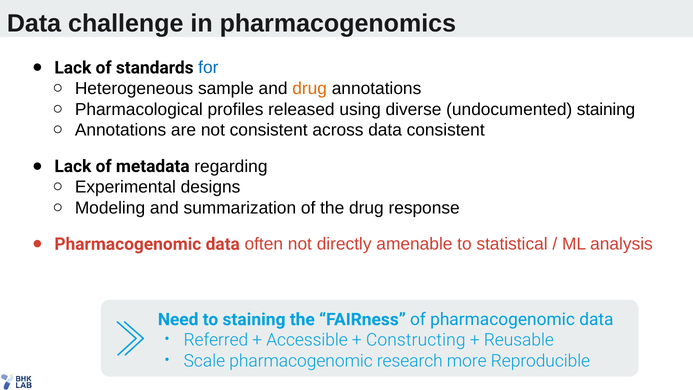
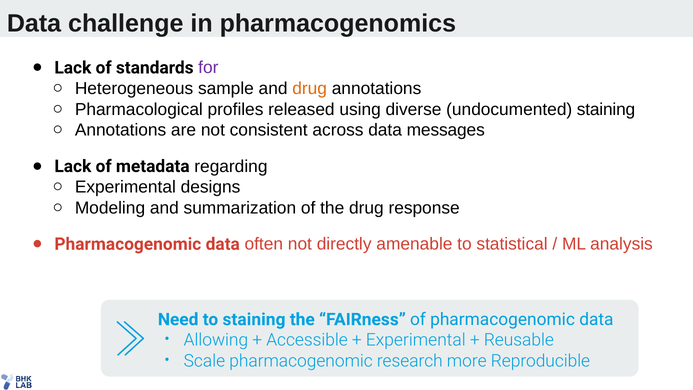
for colour: blue -> purple
data consistent: consistent -> messages
Referred: Referred -> Allowing
Constructing at (416, 340): Constructing -> Experimental
